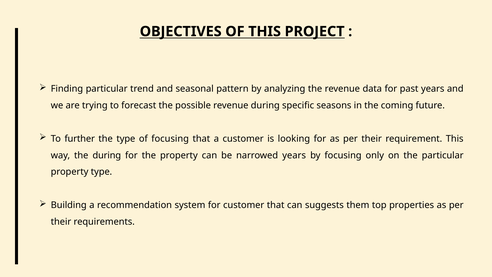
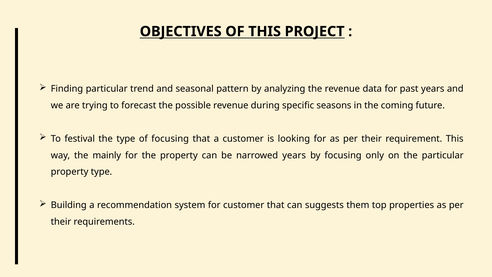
further: further -> festival
the during: during -> mainly
